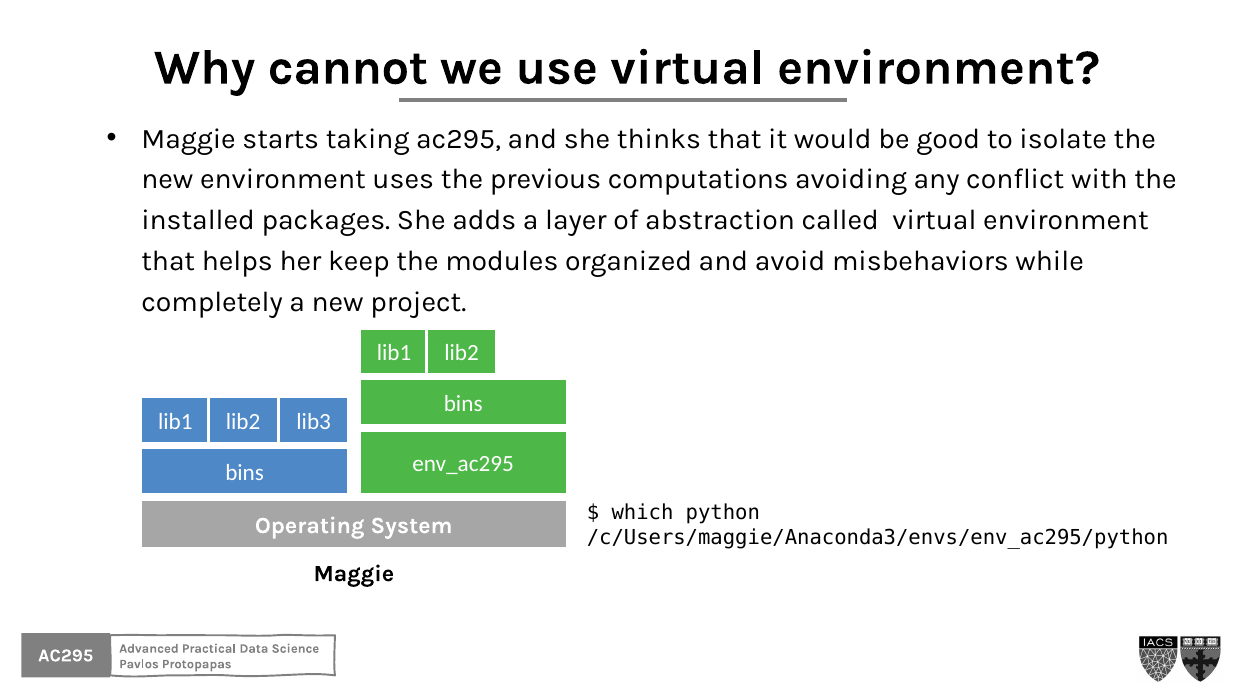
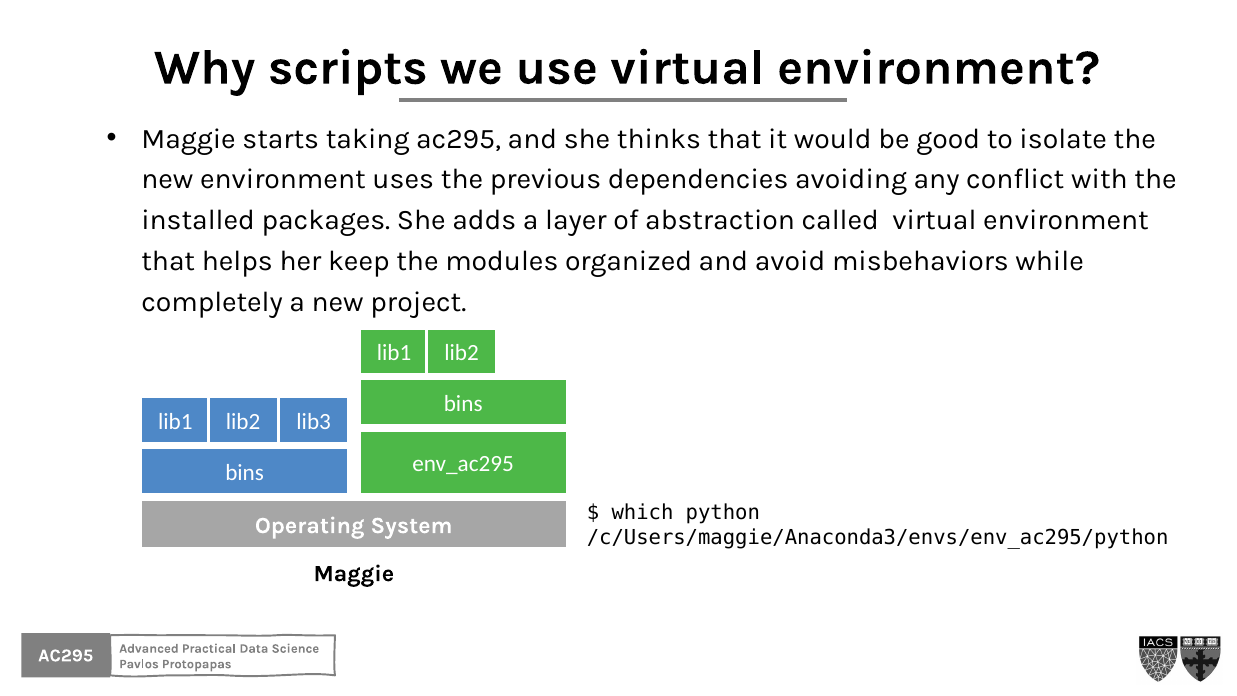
cannot: cannot -> scripts
computations: computations -> dependencies
